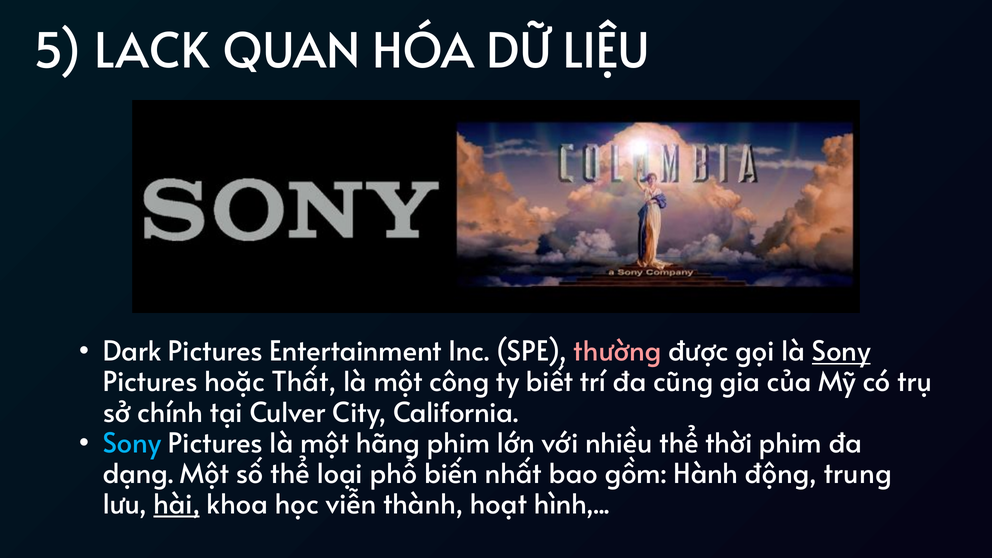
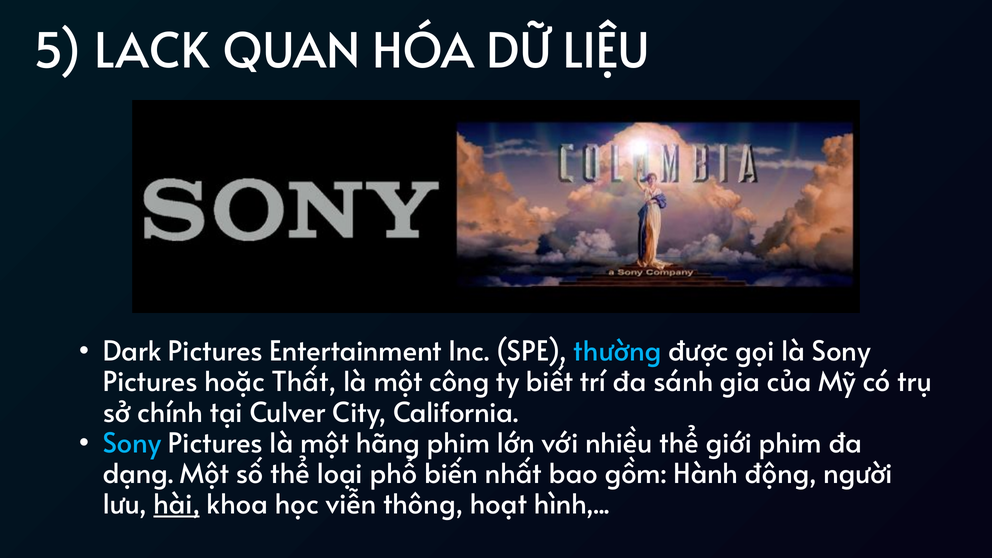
thường colour: pink -> light blue
Sony at (841, 352) underline: present -> none
cũng: cũng -> sánh
thời: thời -> giới
trung: trung -> người
thành: thành -> thông
